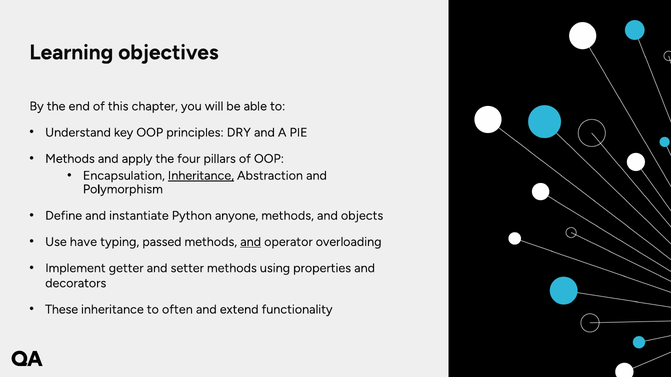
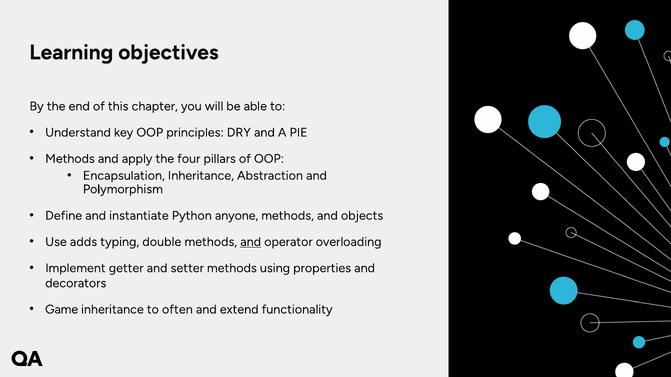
Inheritance at (201, 176) underline: present -> none
have: have -> adds
passed: passed -> double
These: These -> Game
